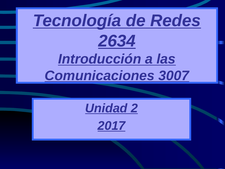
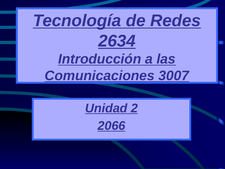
2017: 2017 -> 2066
